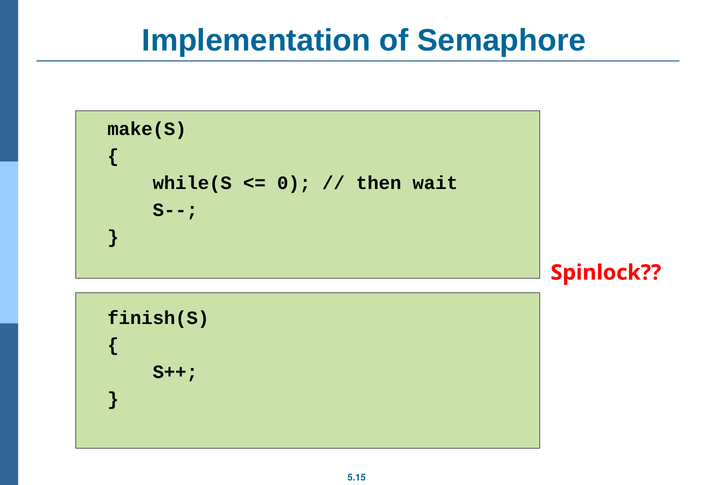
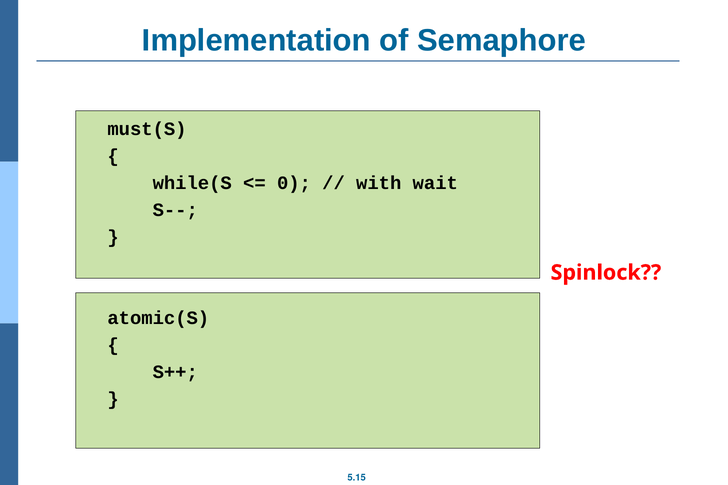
make(S: make(S -> must(S
then: then -> with
finish(S: finish(S -> atomic(S
